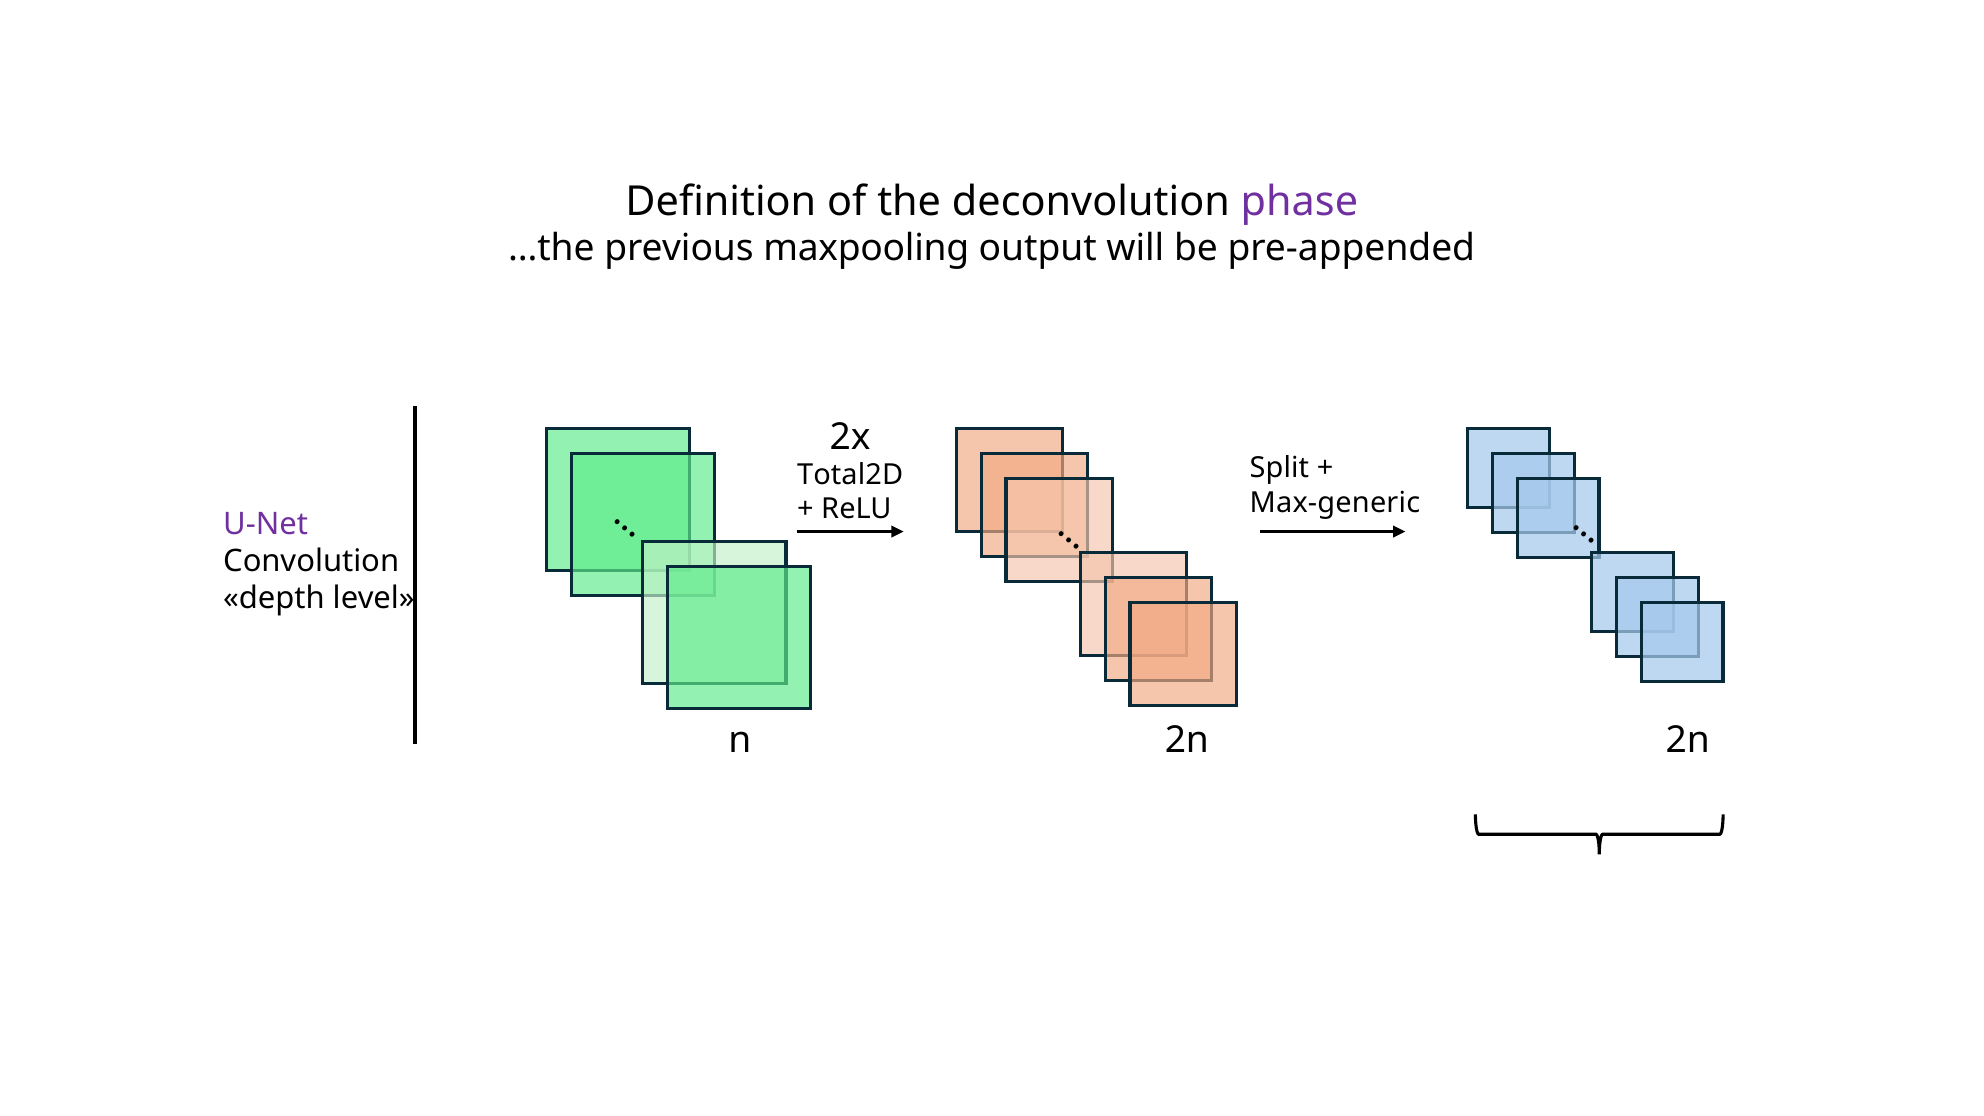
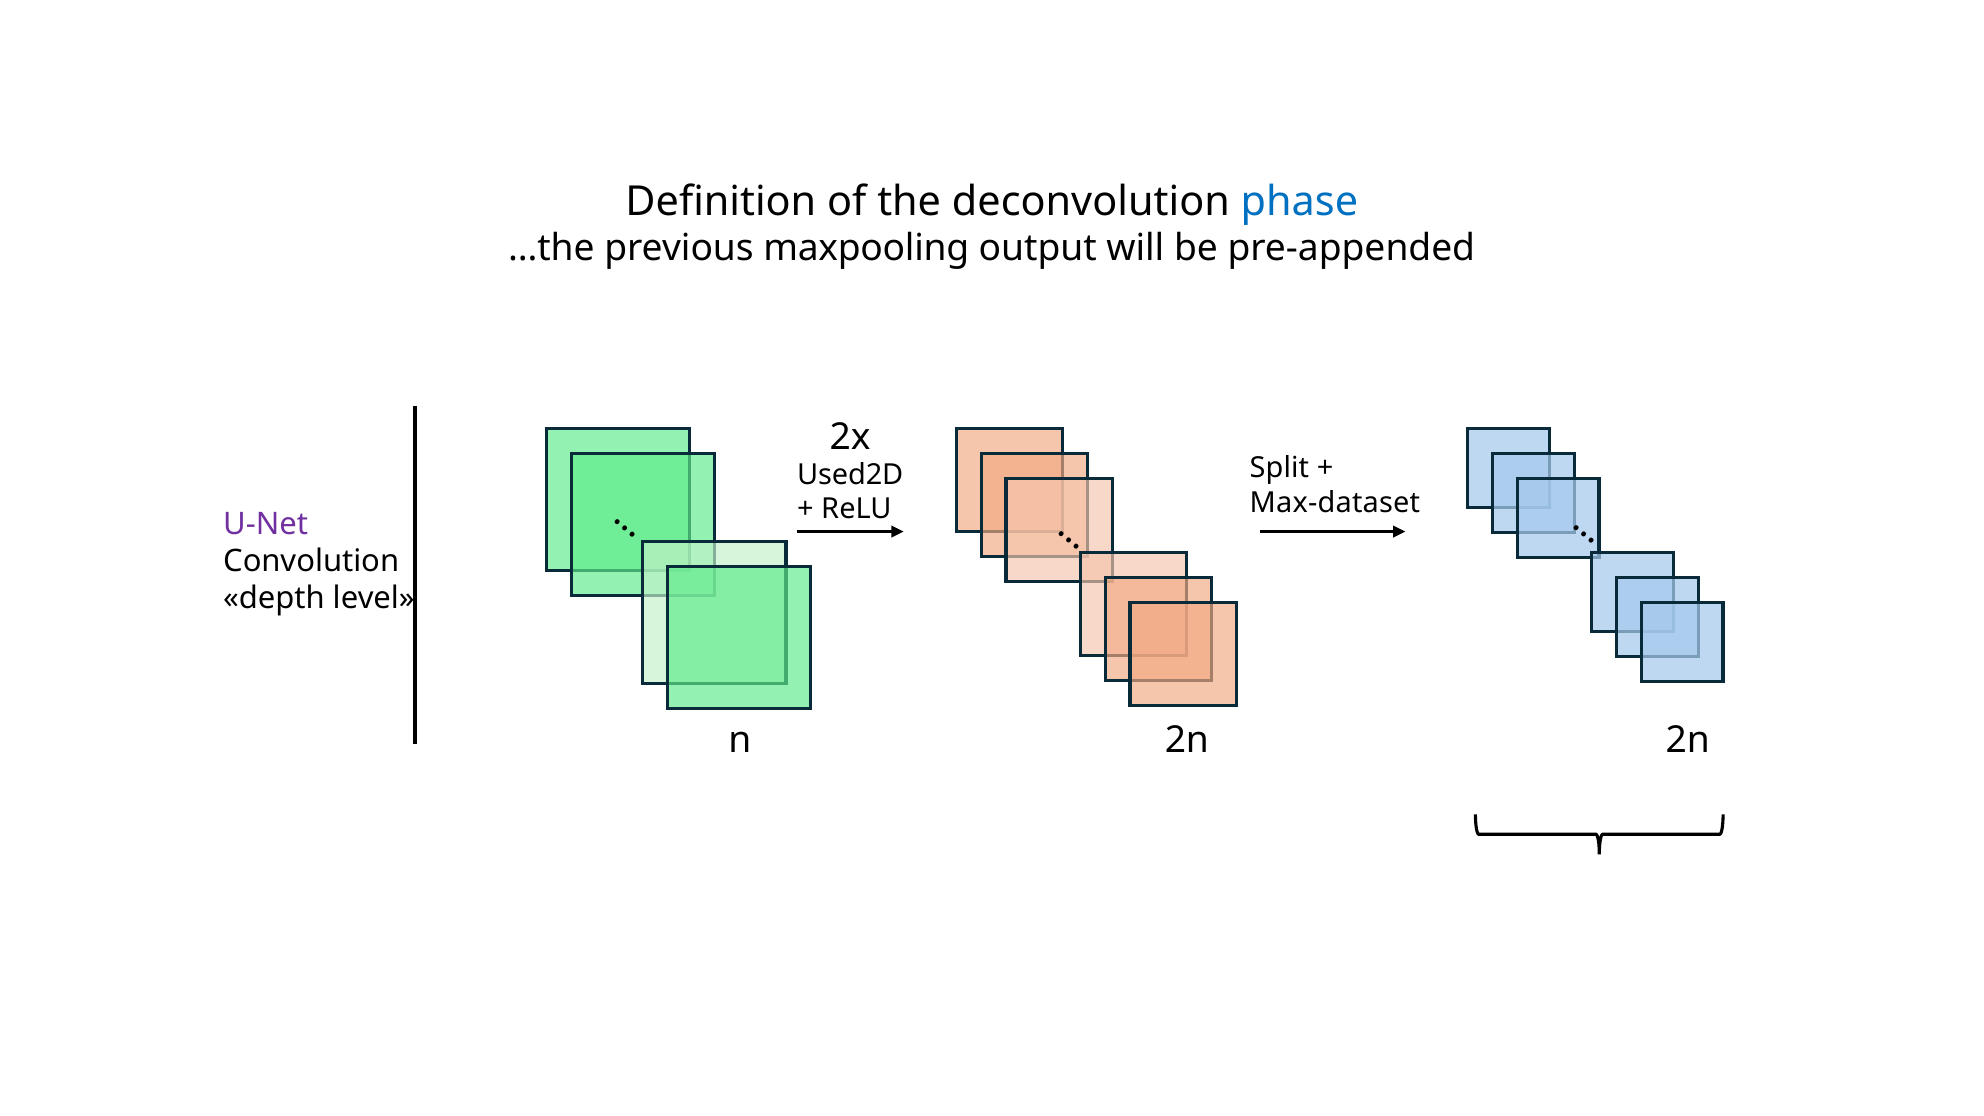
phase colour: purple -> blue
Total2D: Total2D -> Used2D
Max-generic: Max-generic -> Max-dataset
